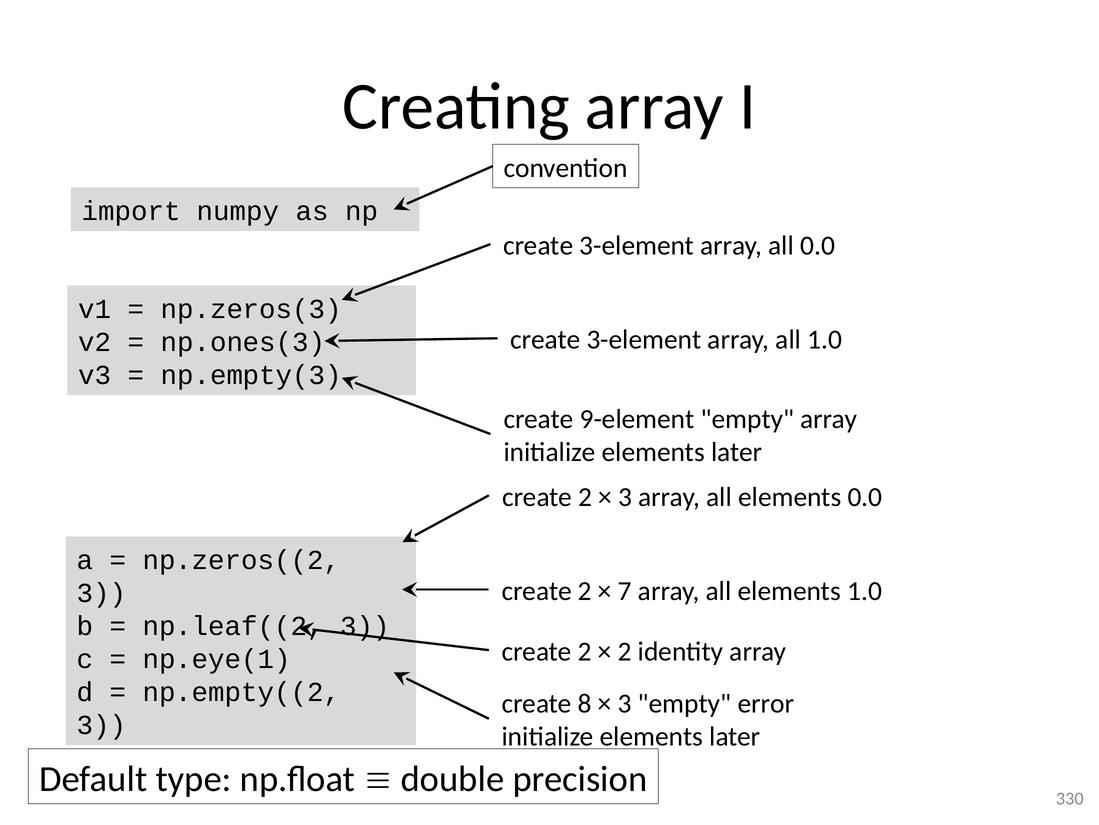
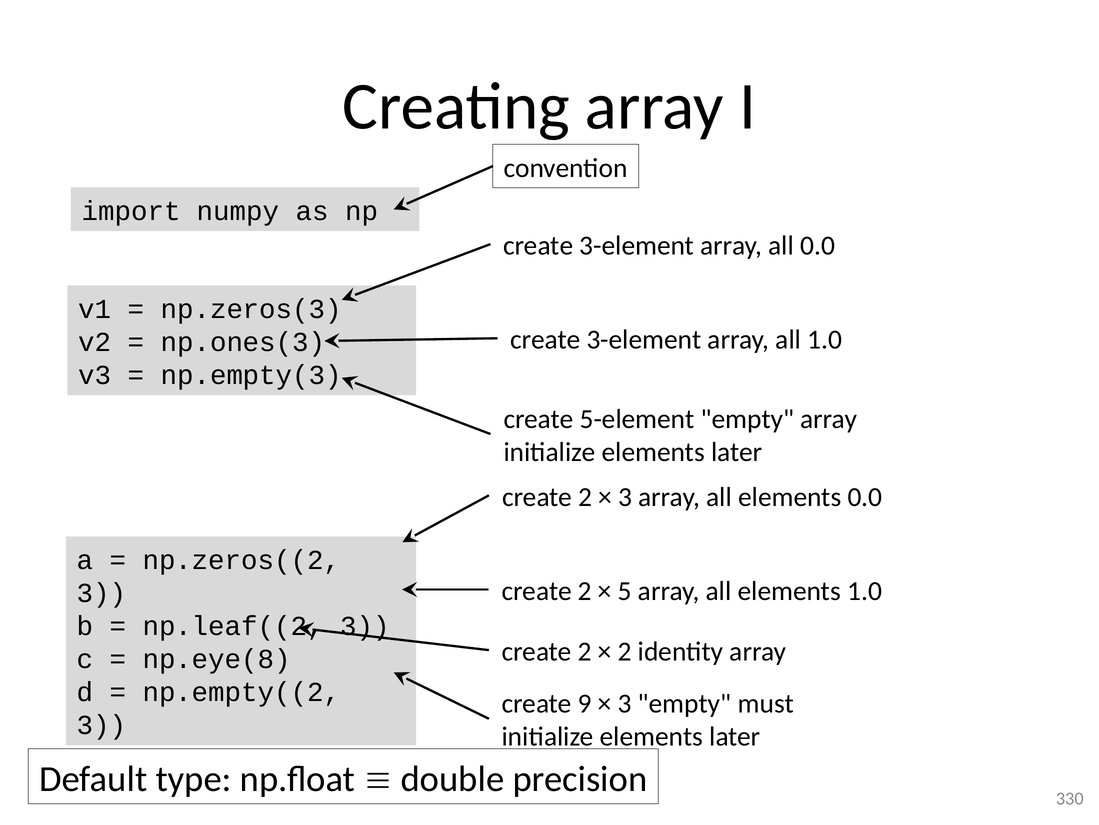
9-element: 9-element -> 5-element
7: 7 -> 5
np.eye(1: np.eye(1 -> np.eye(8
8: 8 -> 9
error: error -> must
